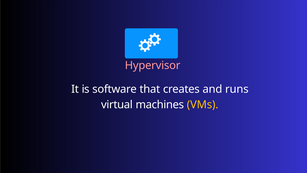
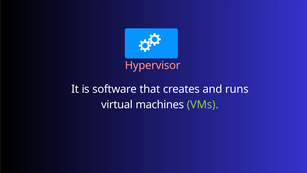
VMs colour: yellow -> light green
